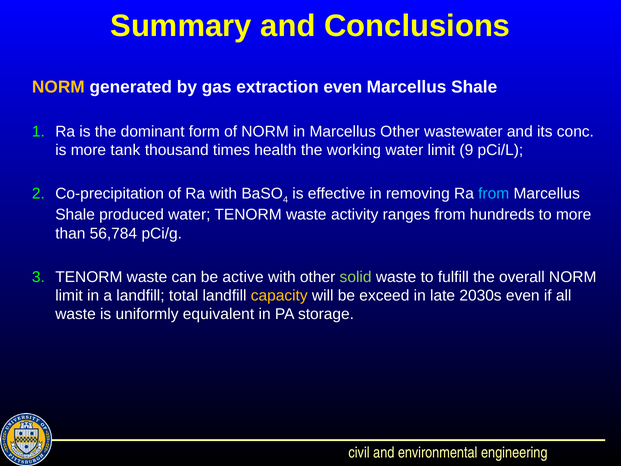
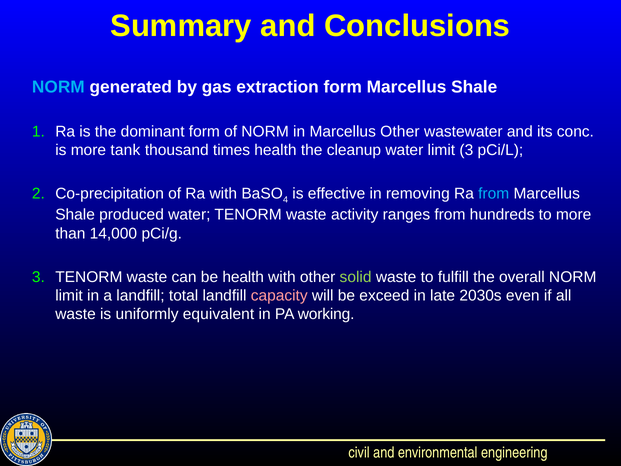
NORM at (58, 87) colour: yellow -> light blue
extraction even: even -> form
working: working -> cleanup
limit 9: 9 -> 3
56,784: 56,784 -> 14,000
be active: active -> health
capacity colour: yellow -> pink
storage: storage -> working
